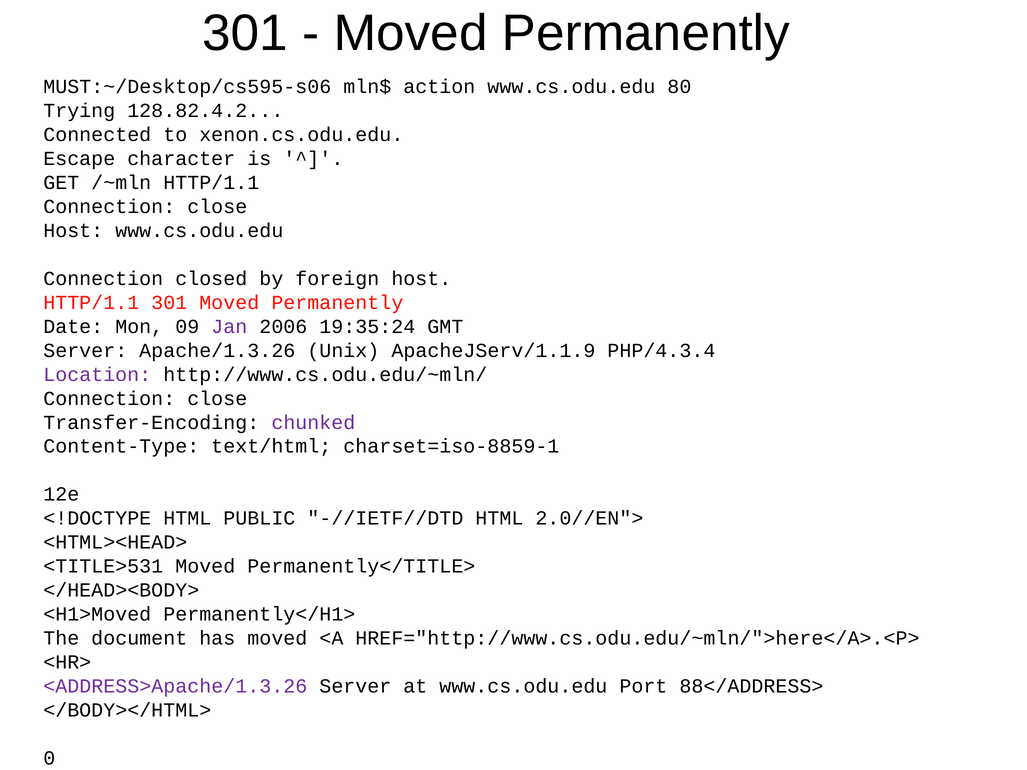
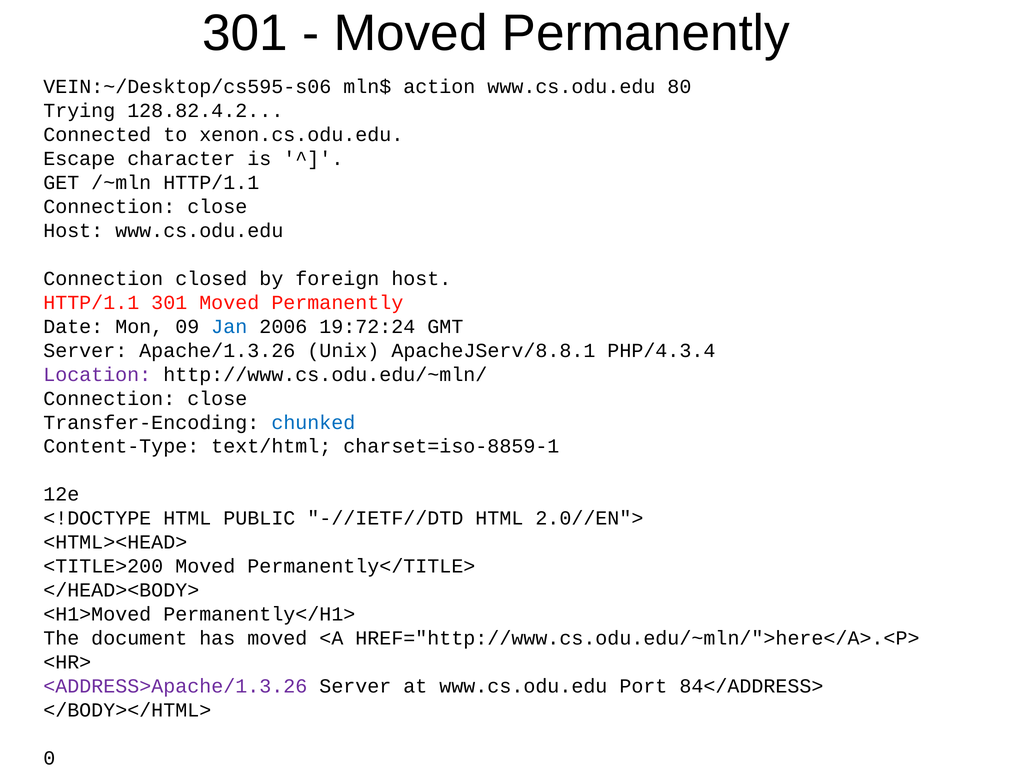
MUST:~/Desktop/cs595-s06: MUST:~/Desktop/cs595-s06 -> VEIN:~/Desktop/cs595-s06
Jan colour: purple -> blue
19:35:24: 19:35:24 -> 19:72:24
ApacheJServ/1.1.9: ApacheJServ/1.1.9 -> ApacheJServ/8.8.1
chunked colour: purple -> blue
<TITLE>531: <TITLE>531 -> <TITLE>200
88</ADDRESS>: 88</ADDRESS> -> 84</ADDRESS>
